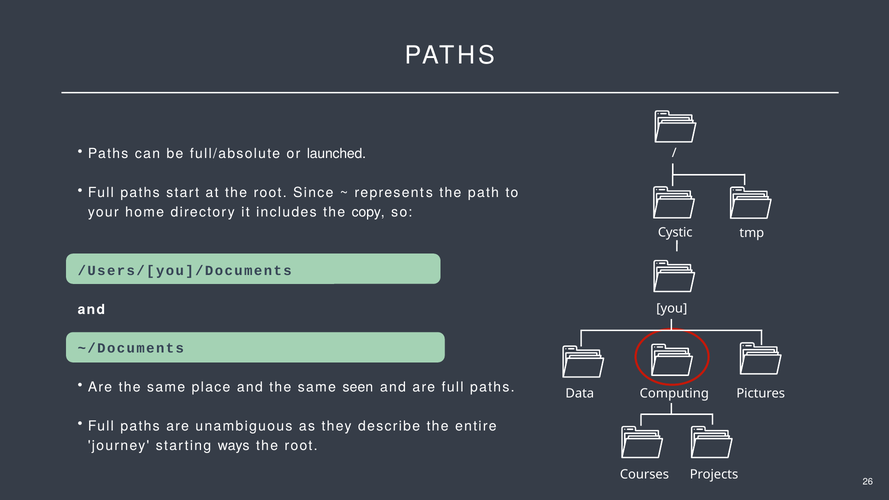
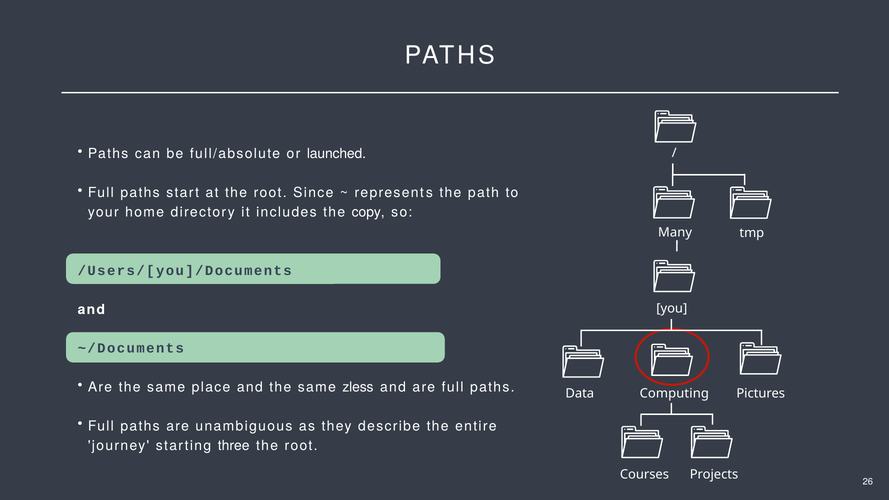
Cystic: Cystic -> Many
seen: seen -> zless
ways: ways -> three
